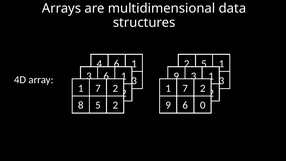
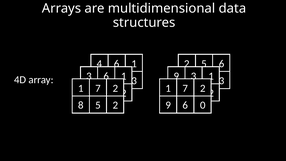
1 at (222, 64): 1 -> 6
